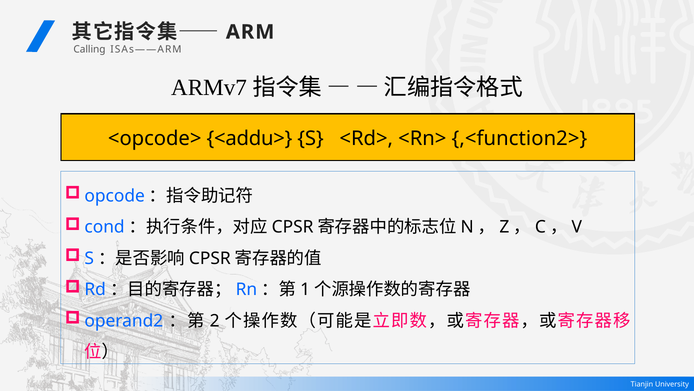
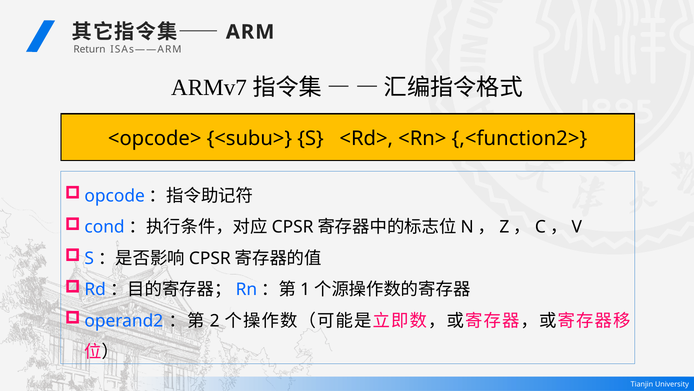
Calling: Calling -> Return
<addu>: <addu> -> <subu>
